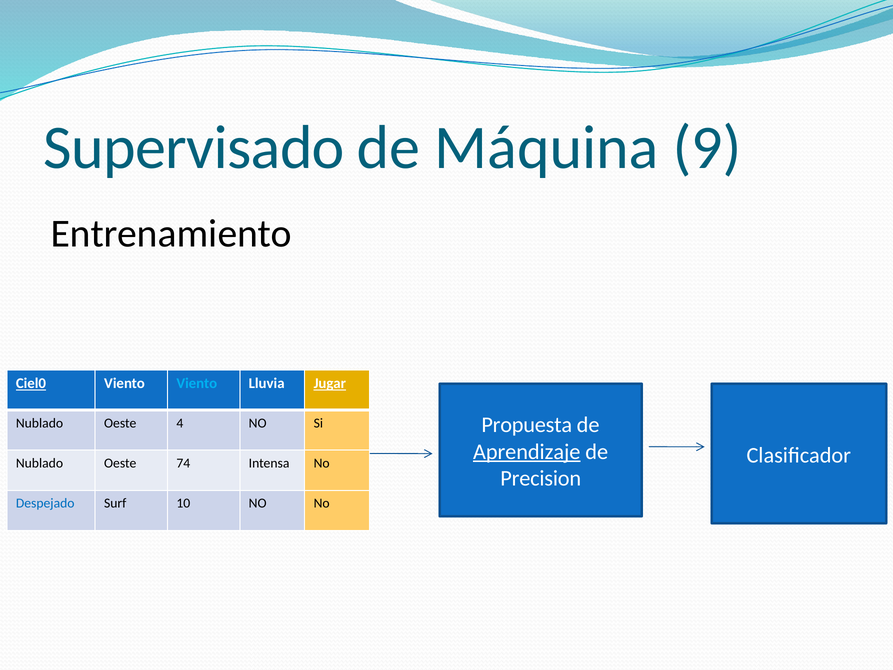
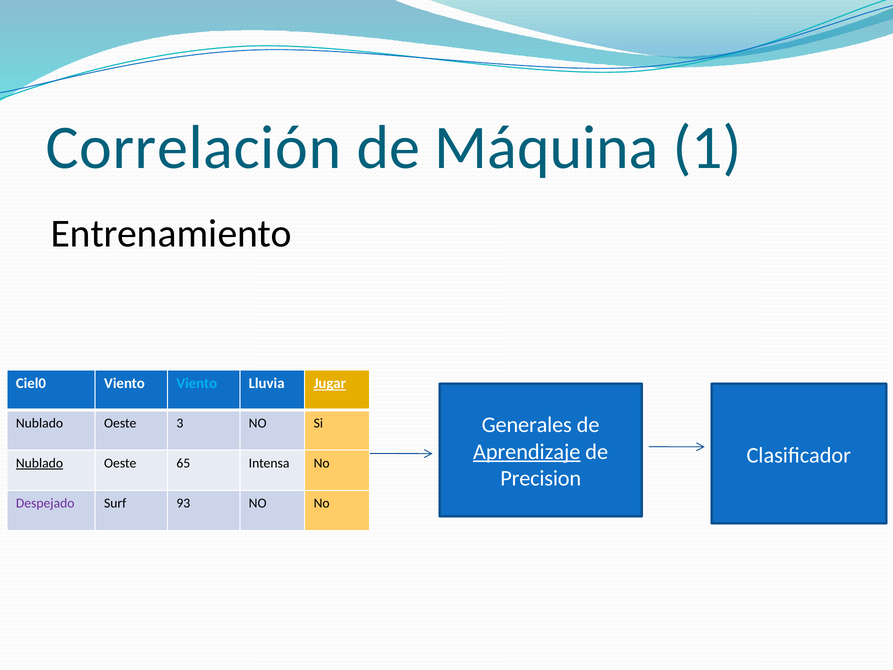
Supervisado: Supervisado -> Correlación
9: 9 -> 1
Ciel0 underline: present -> none
Propuesta: Propuesta -> Generales
4: 4 -> 3
Nublado at (39, 463) underline: none -> present
74: 74 -> 65
Despejado colour: blue -> purple
10: 10 -> 93
